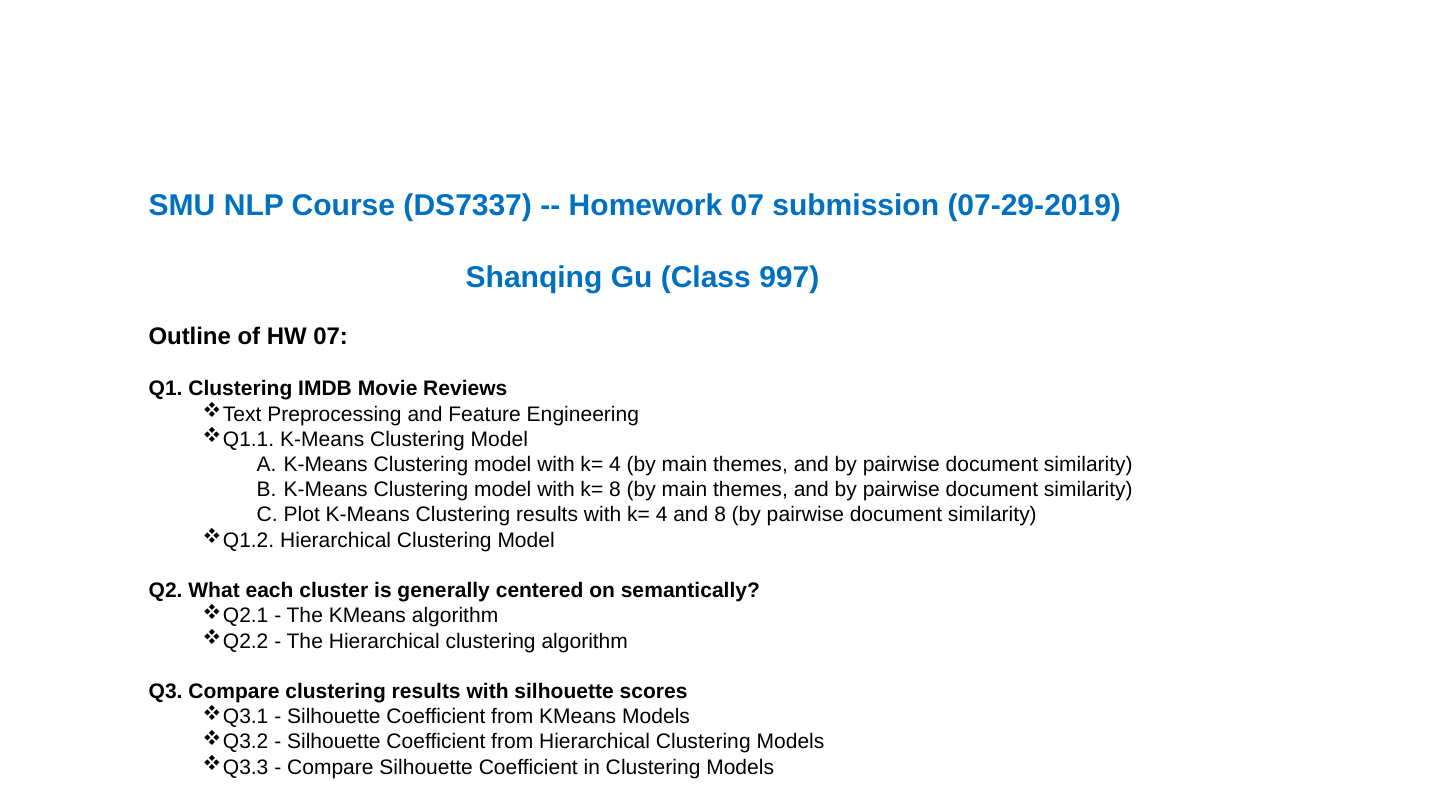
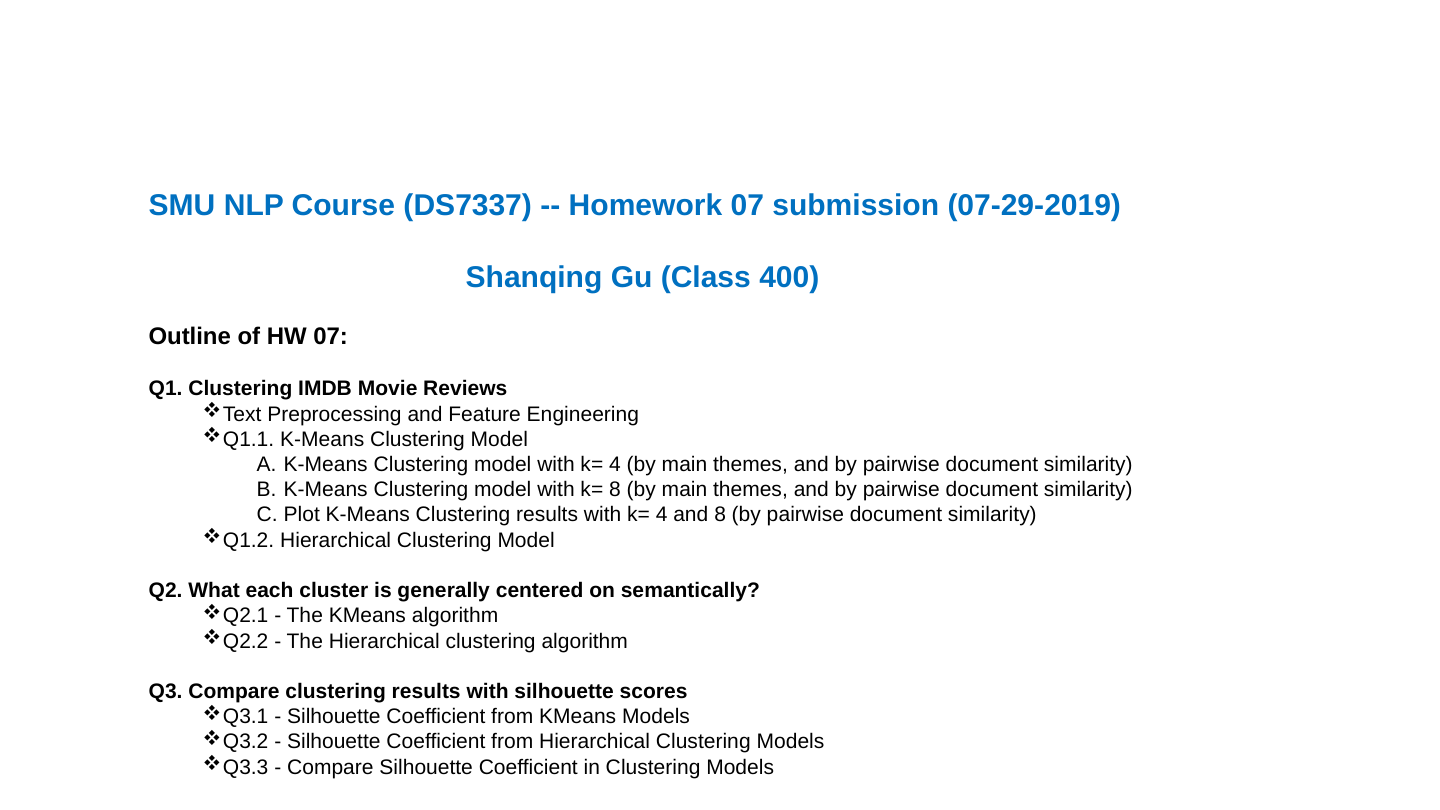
997: 997 -> 400
